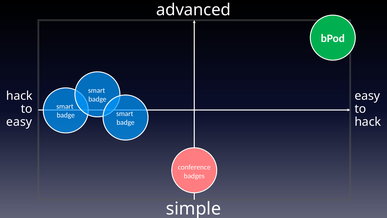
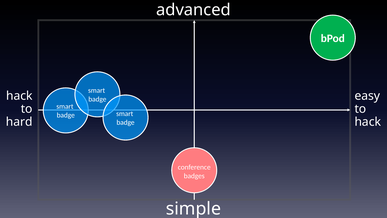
easy at (19, 122): easy -> hard
